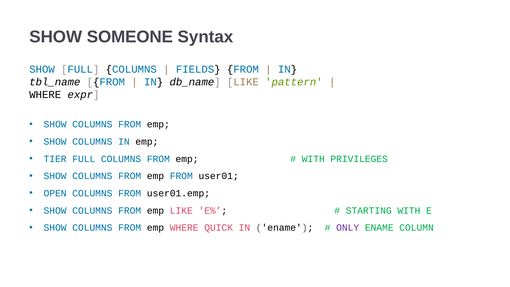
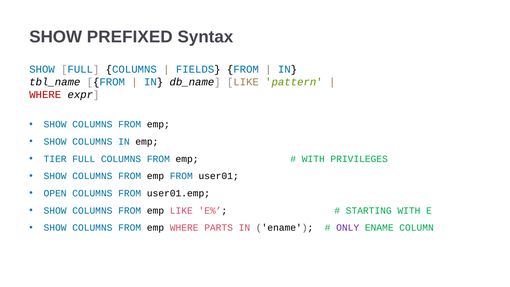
SOMEONE: SOMEONE -> PREFIXED
WHERE at (45, 95) colour: black -> red
QUICK: QUICK -> PARTS
